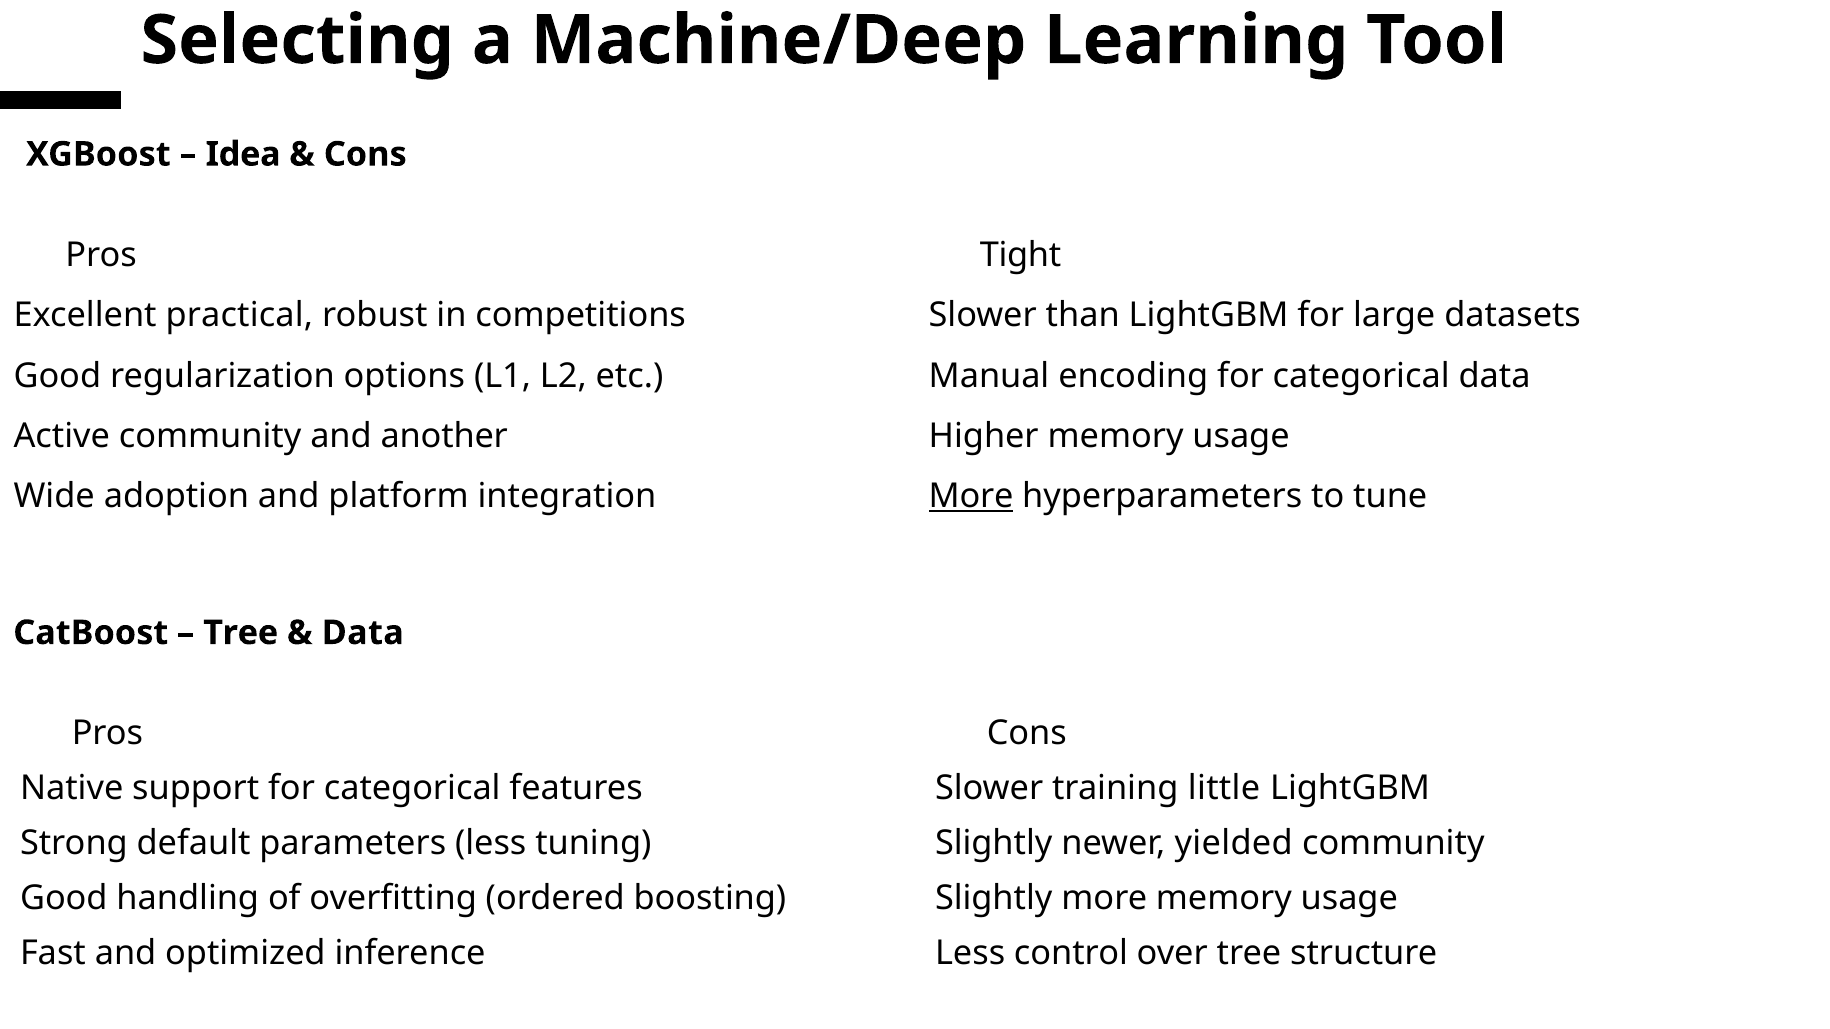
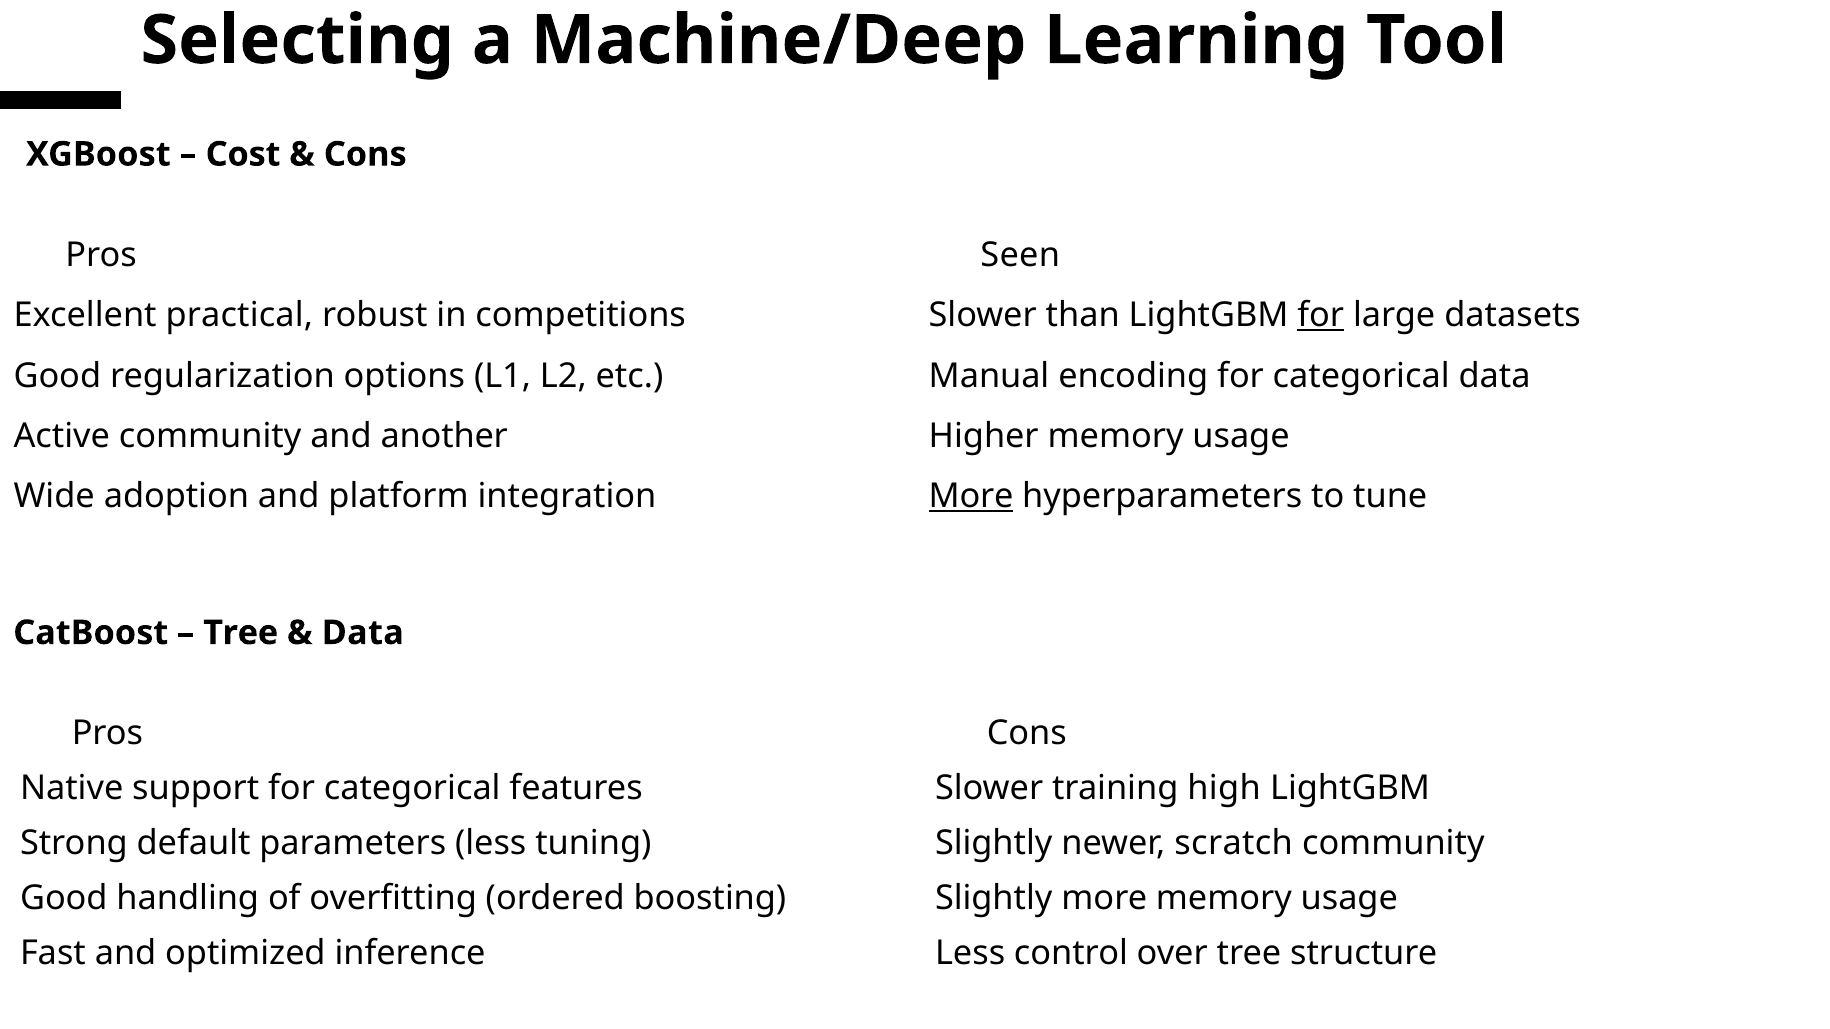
Idea: Idea -> Cost
Tight: Tight -> Seen
for at (1321, 315) underline: none -> present
little: little -> high
yielded: yielded -> scratch
